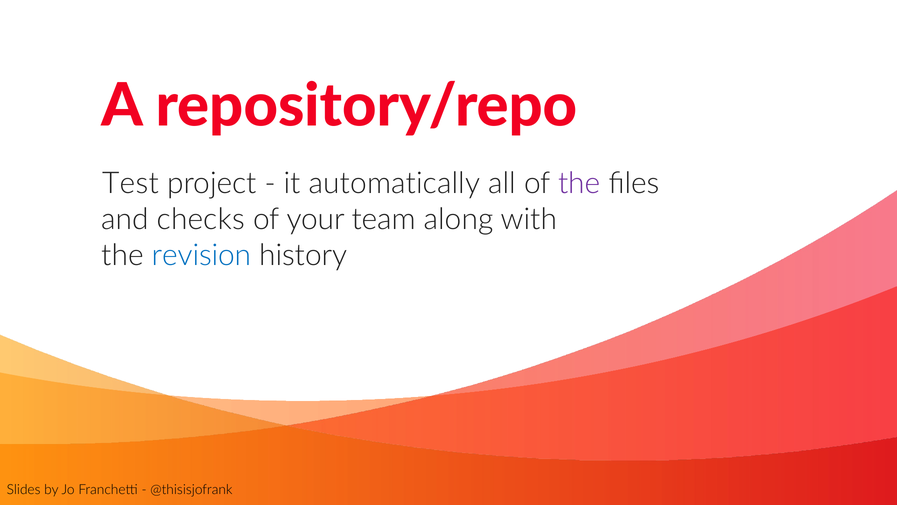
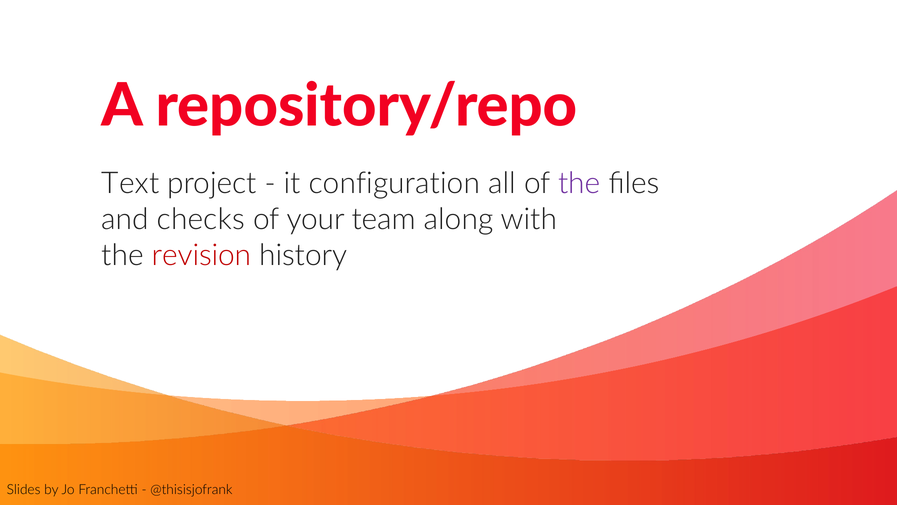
Test: Test -> Text
automatically: automatically -> configuration
revision colour: blue -> red
